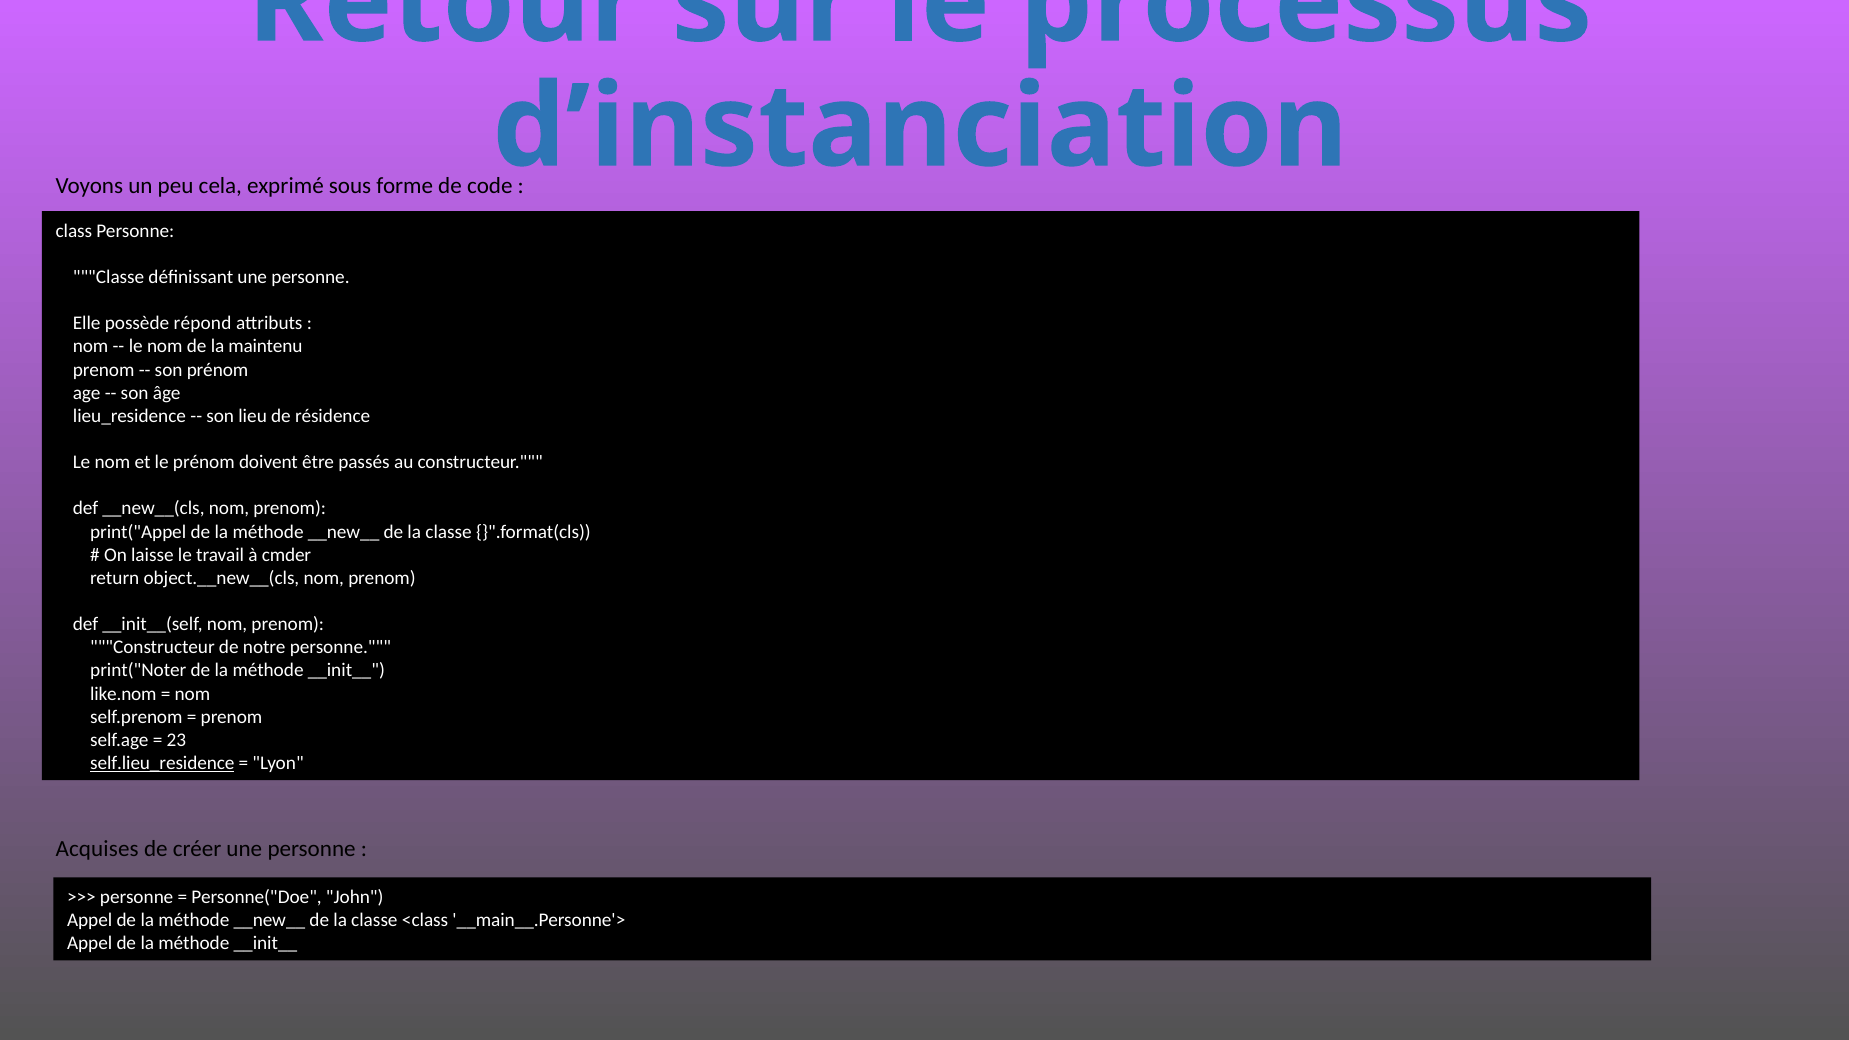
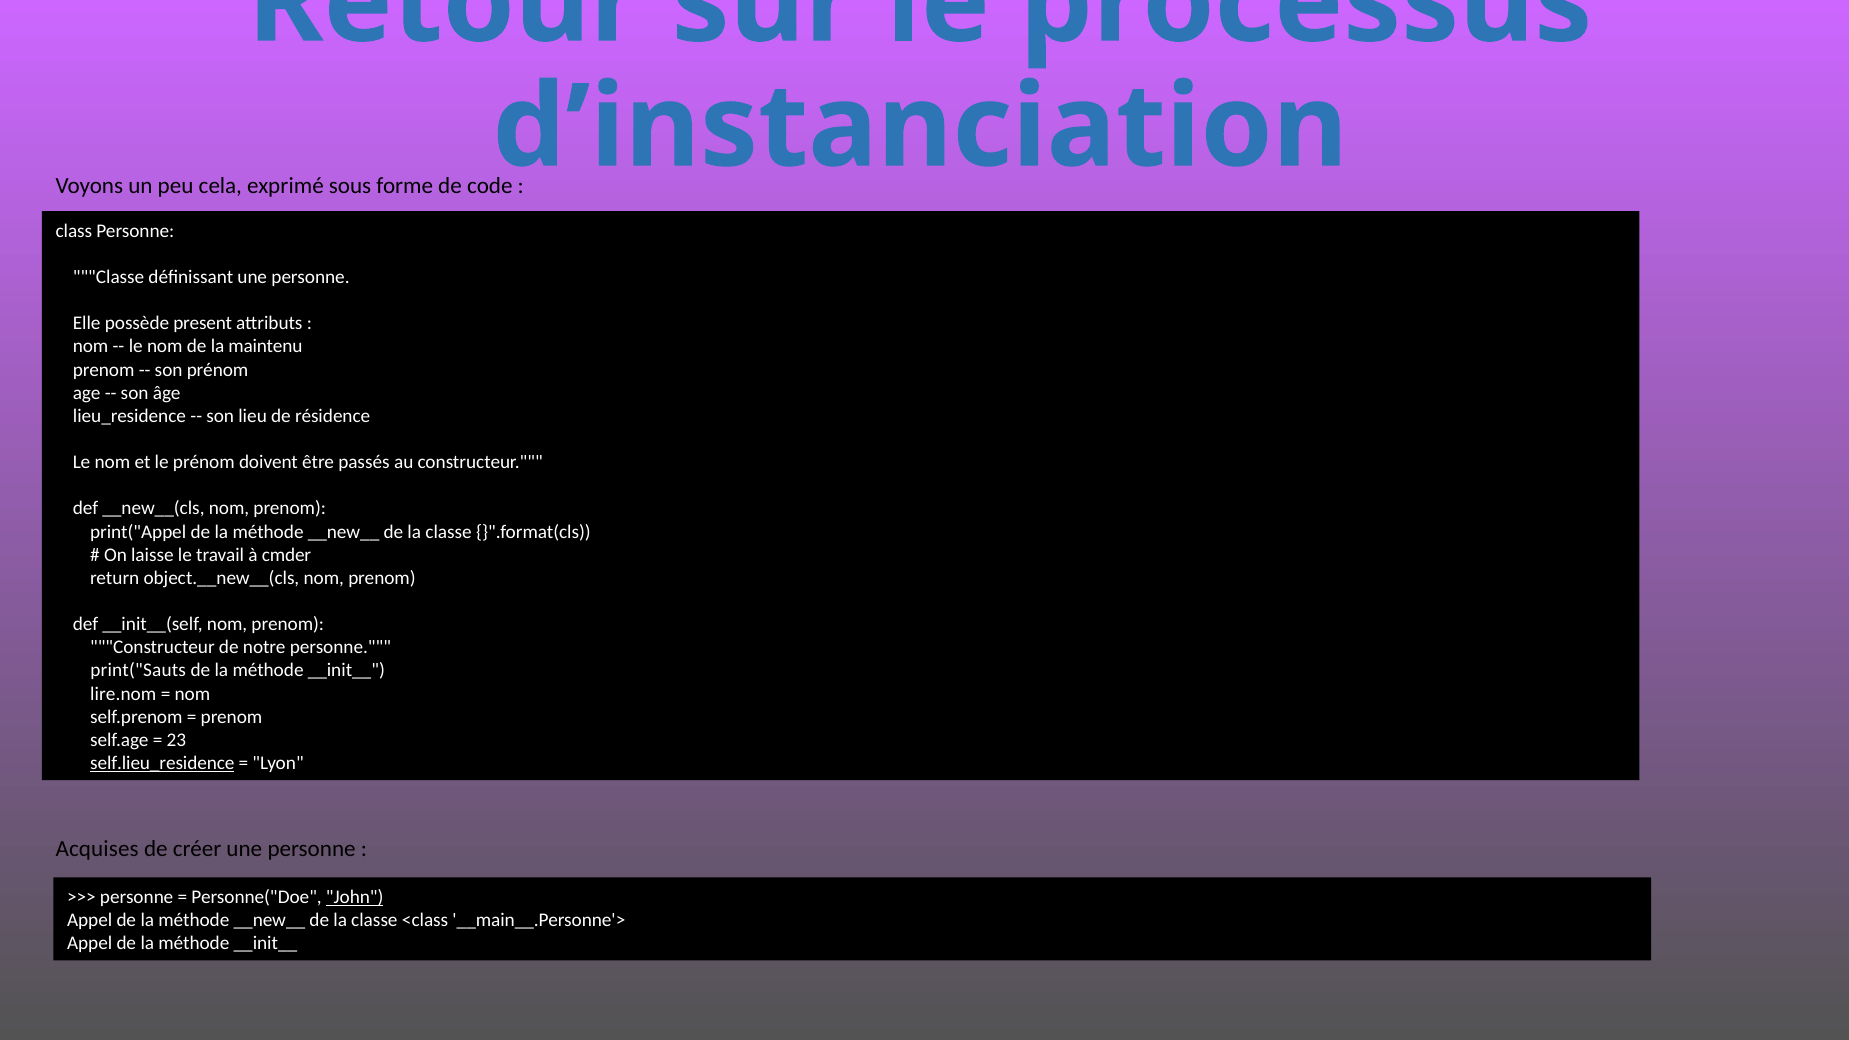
répond: répond -> present
print("Noter: print("Noter -> print("Sauts
like.nom: like.nom -> lire.nom
John underline: none -> present
